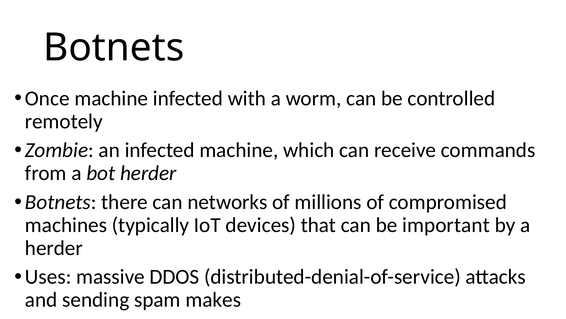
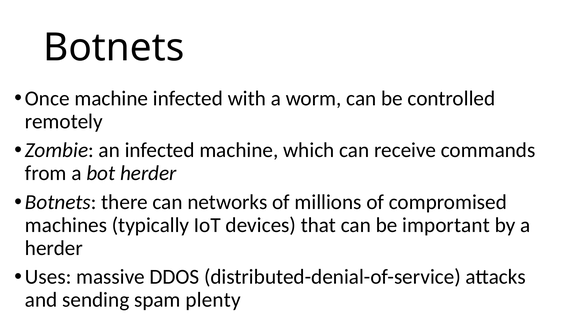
makes: makes -> plenty
